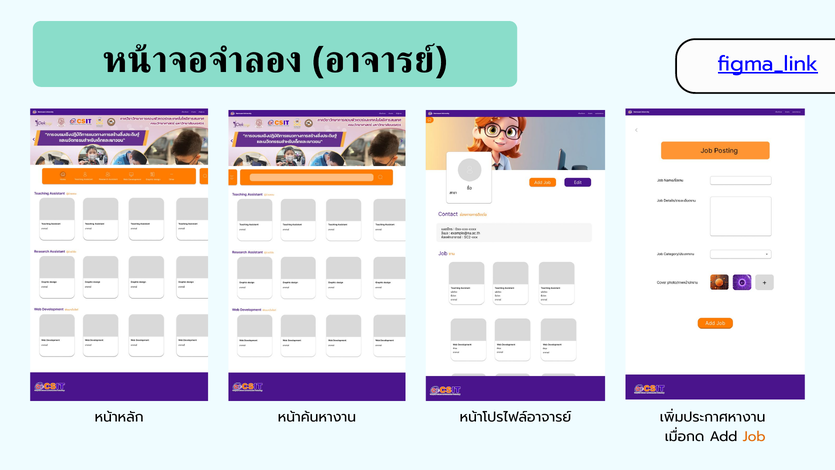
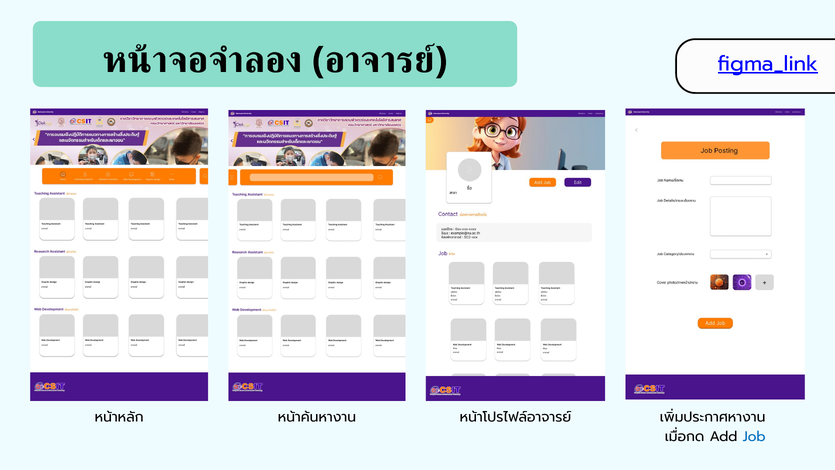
Job colour: orange -> blue
